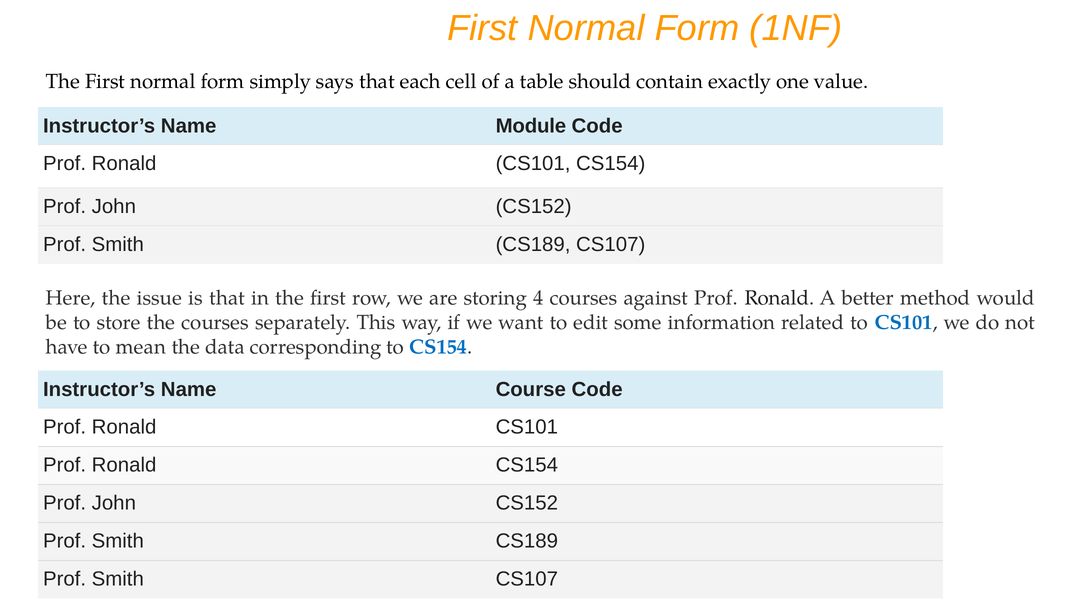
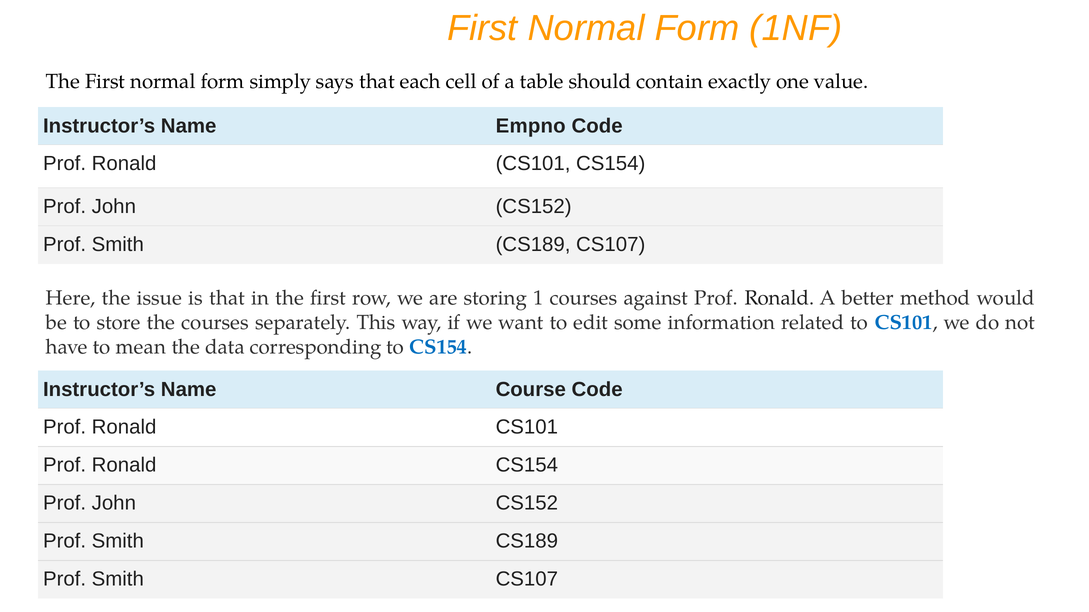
Module: Module -> Empno
4: 4 -> 1
